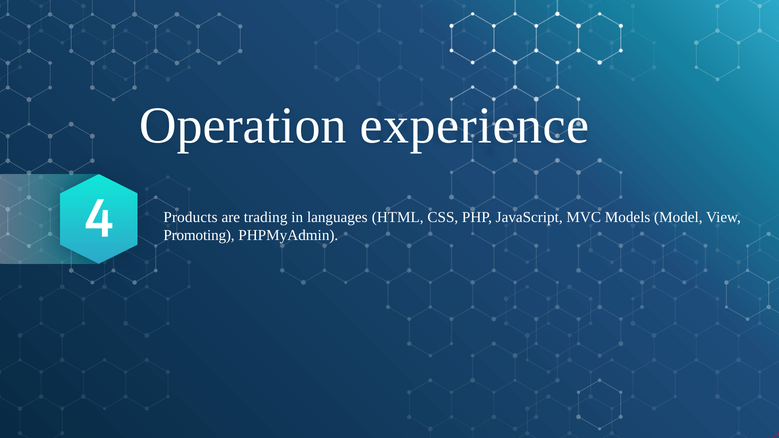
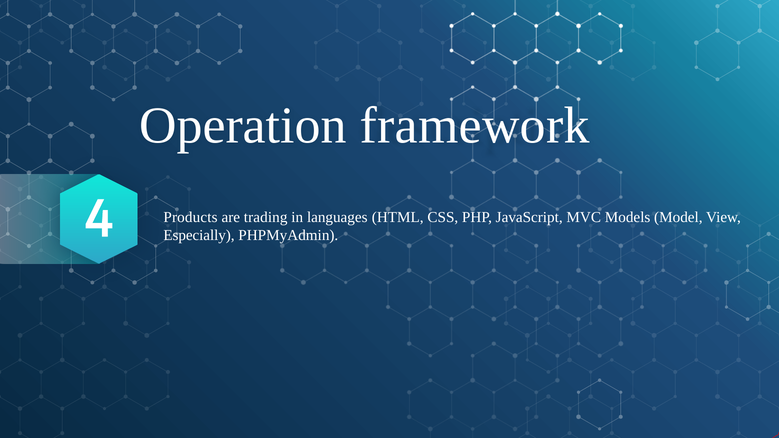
experience: experience -> framework
Promoting: Promoting -> Especially
